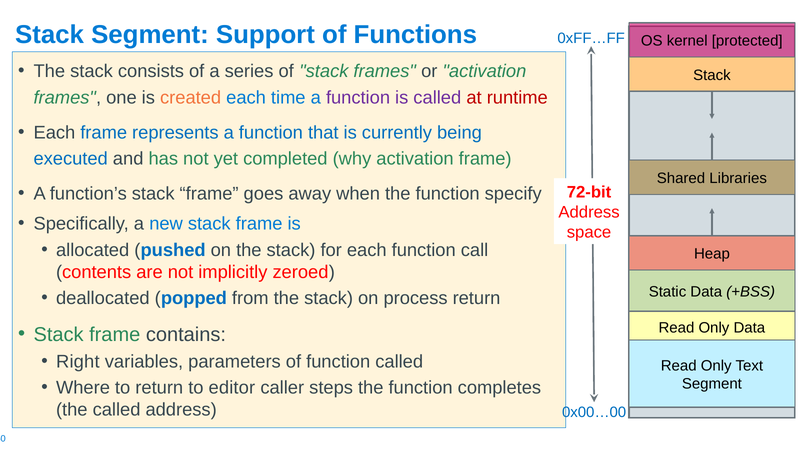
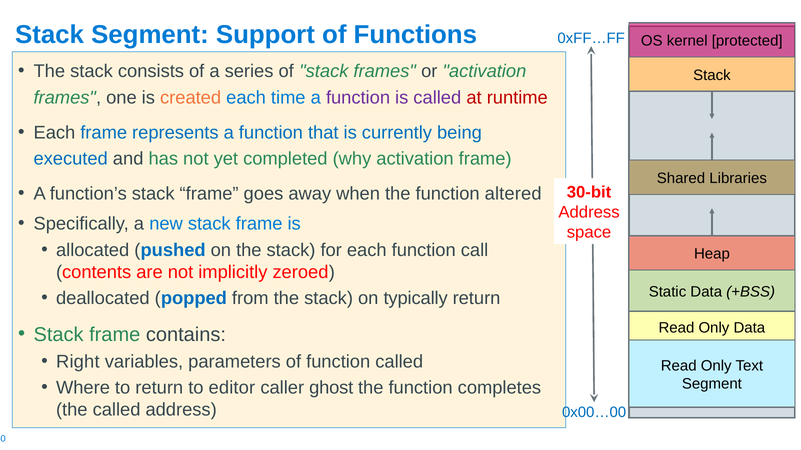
specify: specify -> altered
72-bit: 72-bit -> 30-bit
process: process -> typically
steps: steps -> ghost
